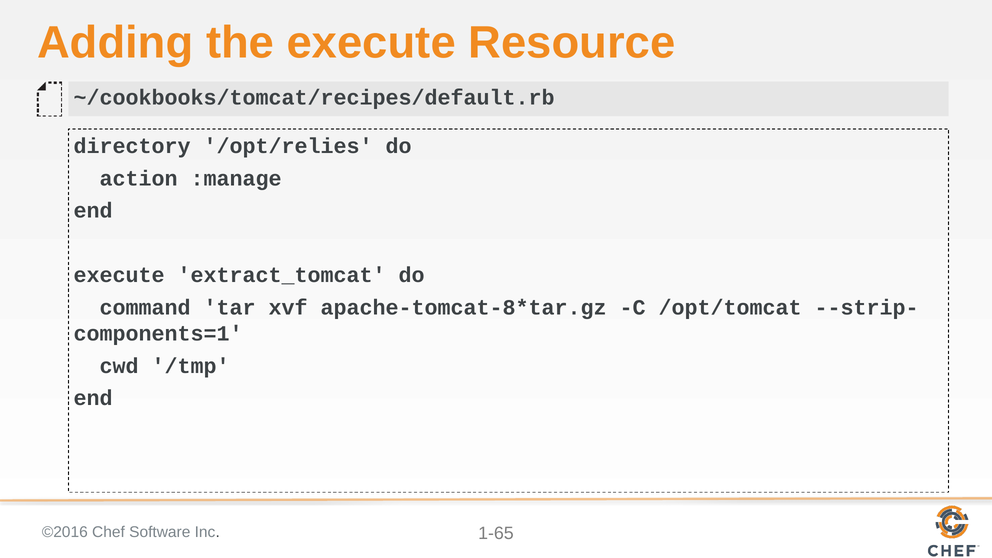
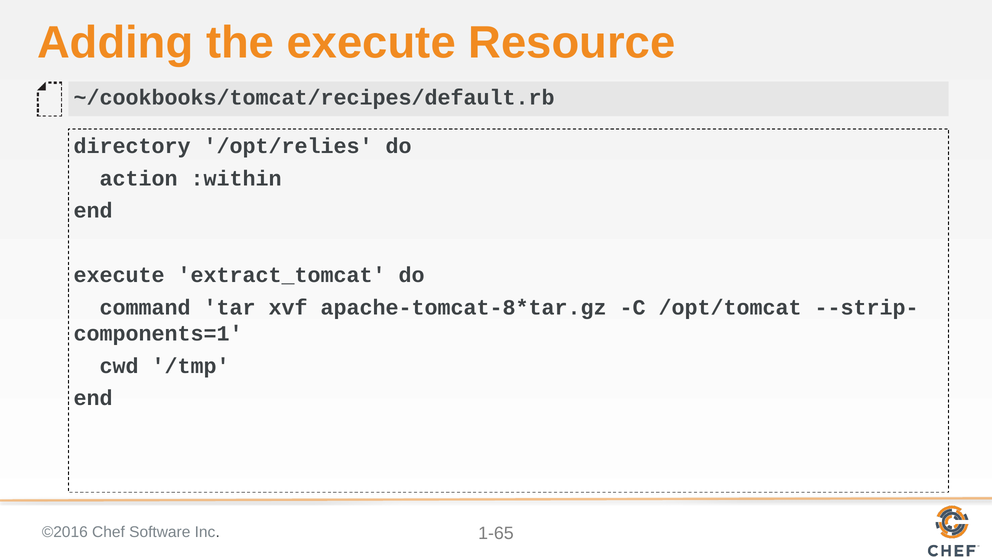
:manage: :manage -> :within
